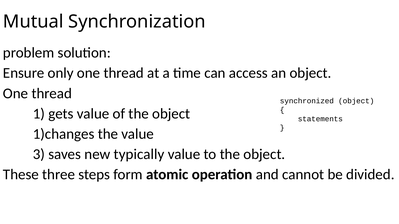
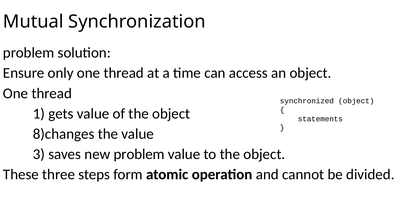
1)changes: 1)changes -> 8)changes
new typically: typically -> problem
